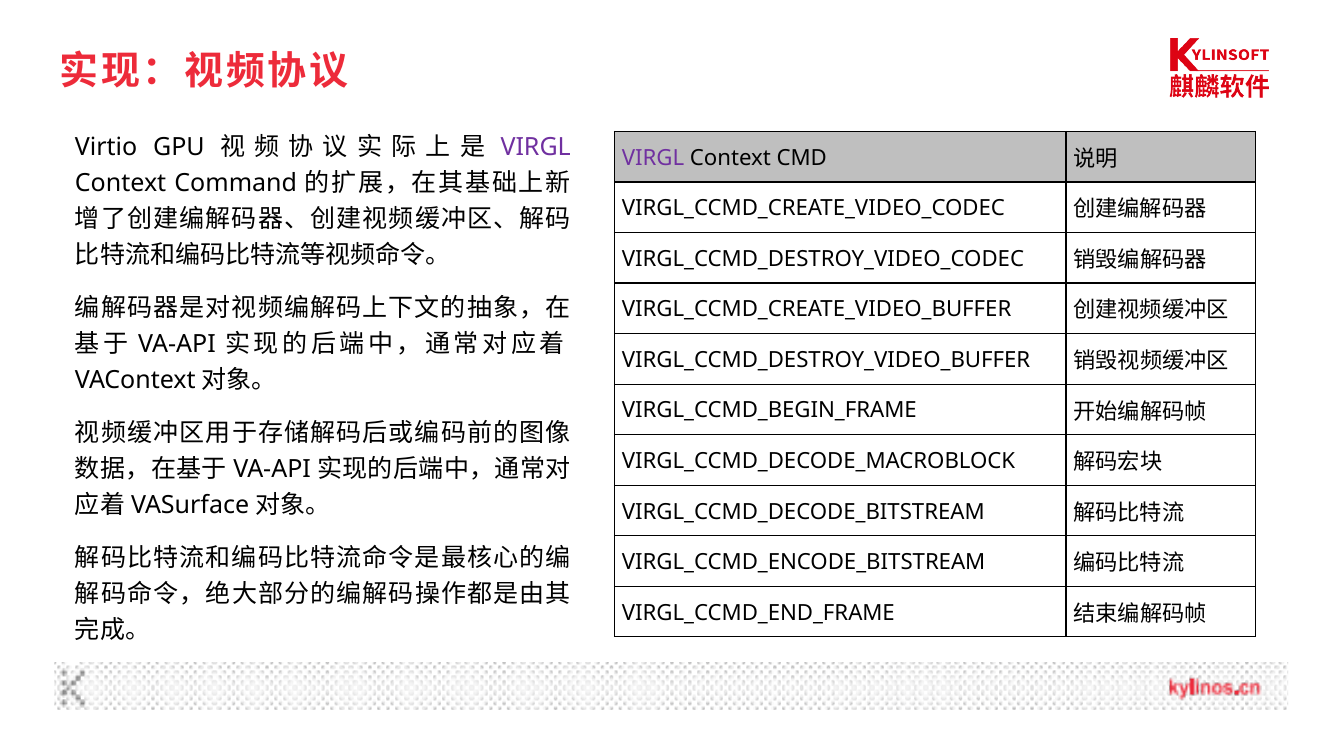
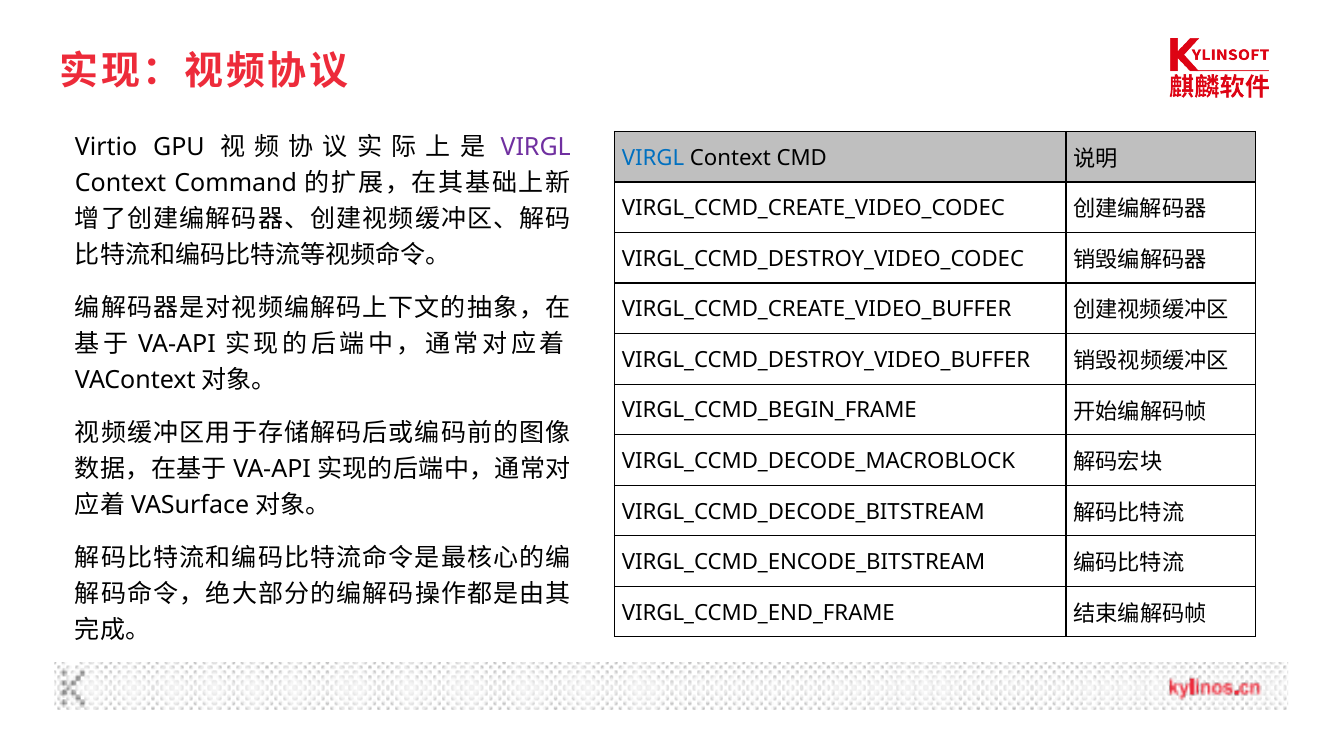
VIRGL at (653, 158) colour: purple -> blue
